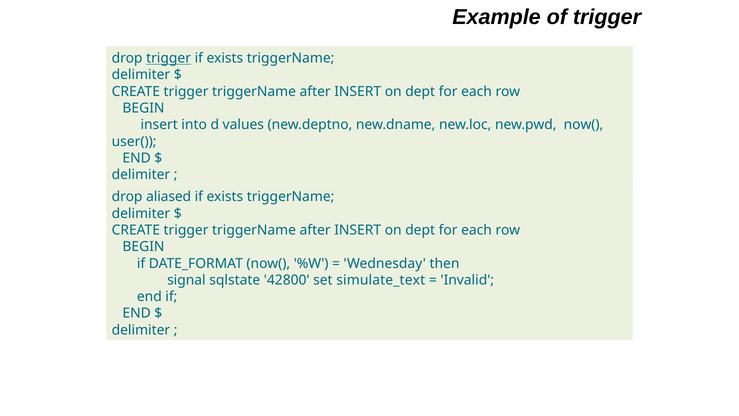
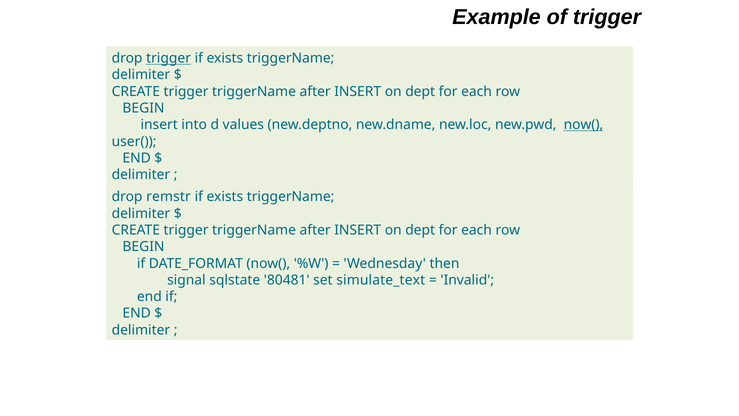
now( at (583, 125) underline: none -> present
aliased: aliased -> remstr
42800: 42800 -> 80481
